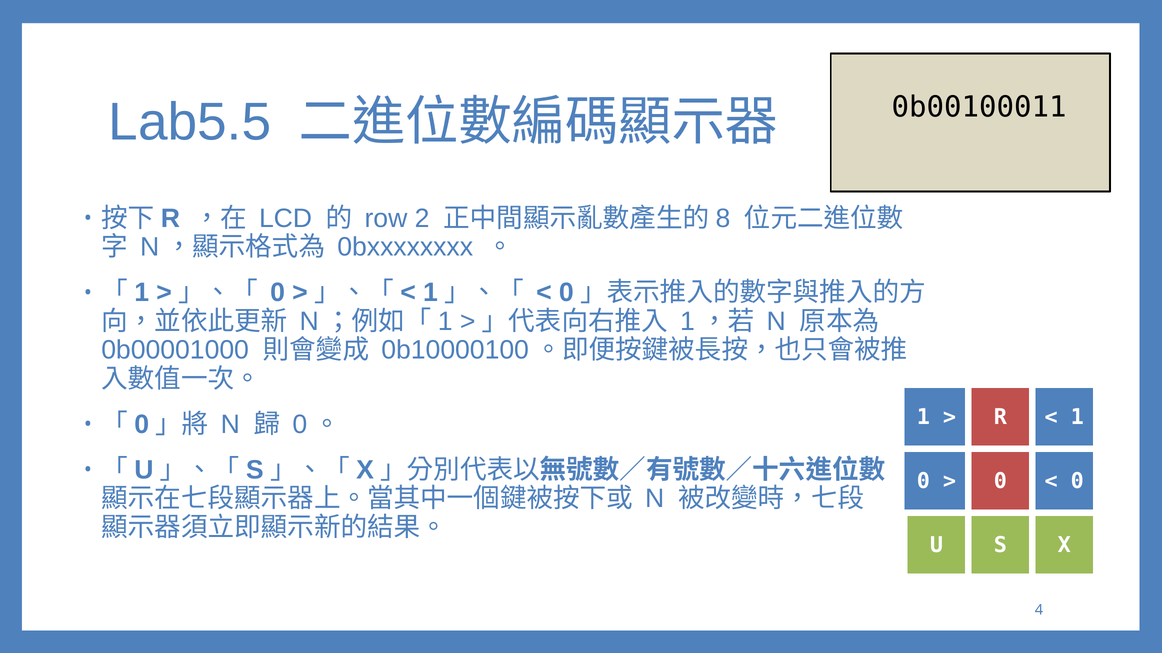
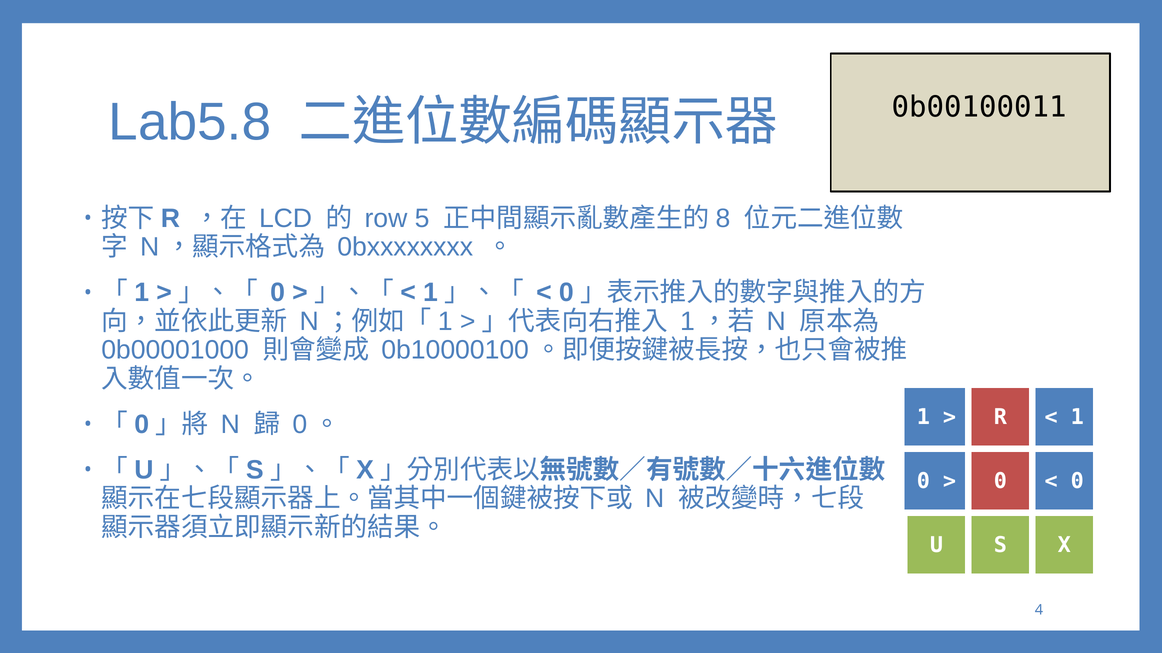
Lab5.5: Lab5.5 -> Lab5.8
2: 2 -> 5
